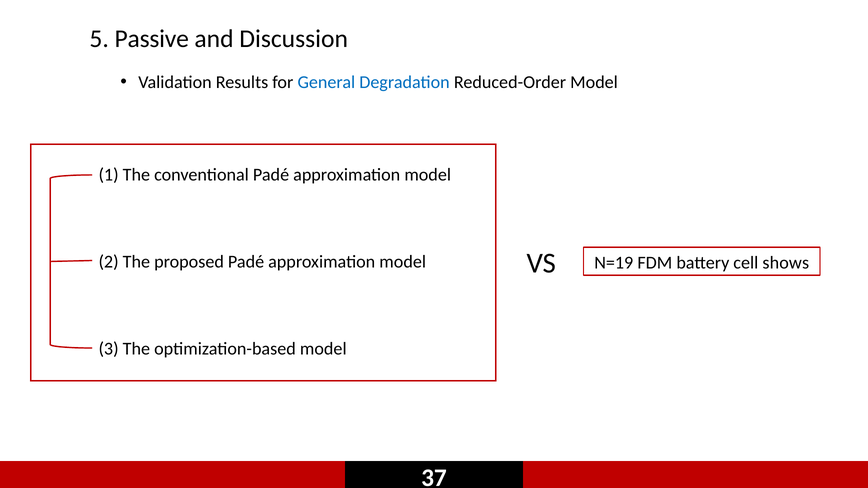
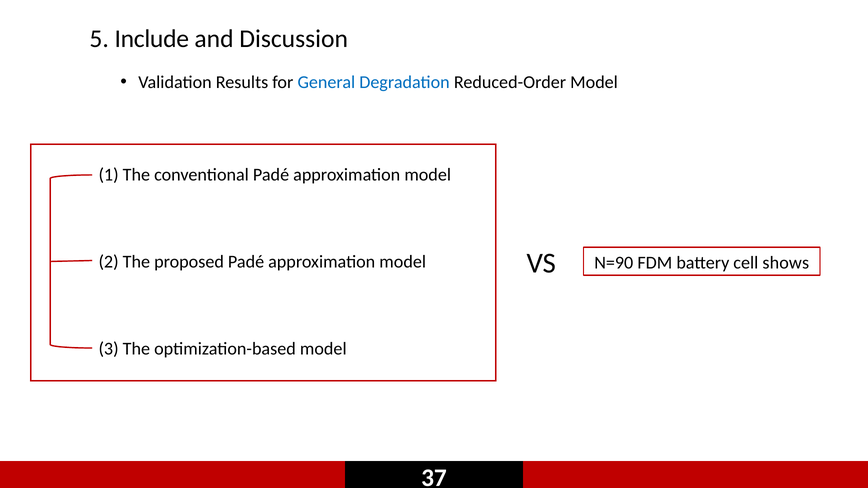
Passive: Passive -> Include
N=19: N=19 -> N=90
